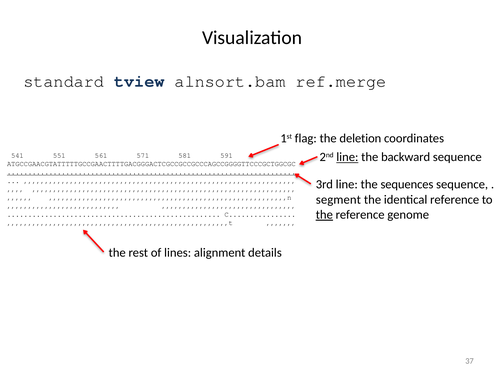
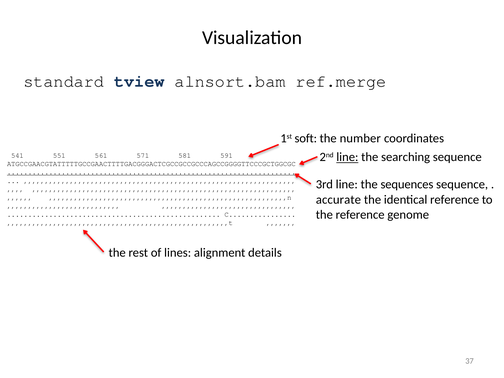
flag: flag -> soft
deletion: deletion -> number
backward: backward -> searching
segment: segment -> accurate
the at (324, 215) underline: present -> none
